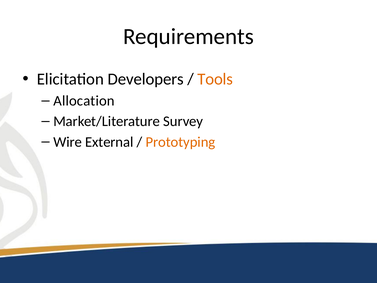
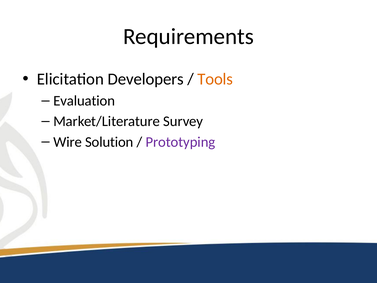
Allocation: Allocation -> Evaluation
External: External -> Solution
Prototyping colour: orange -> purple
